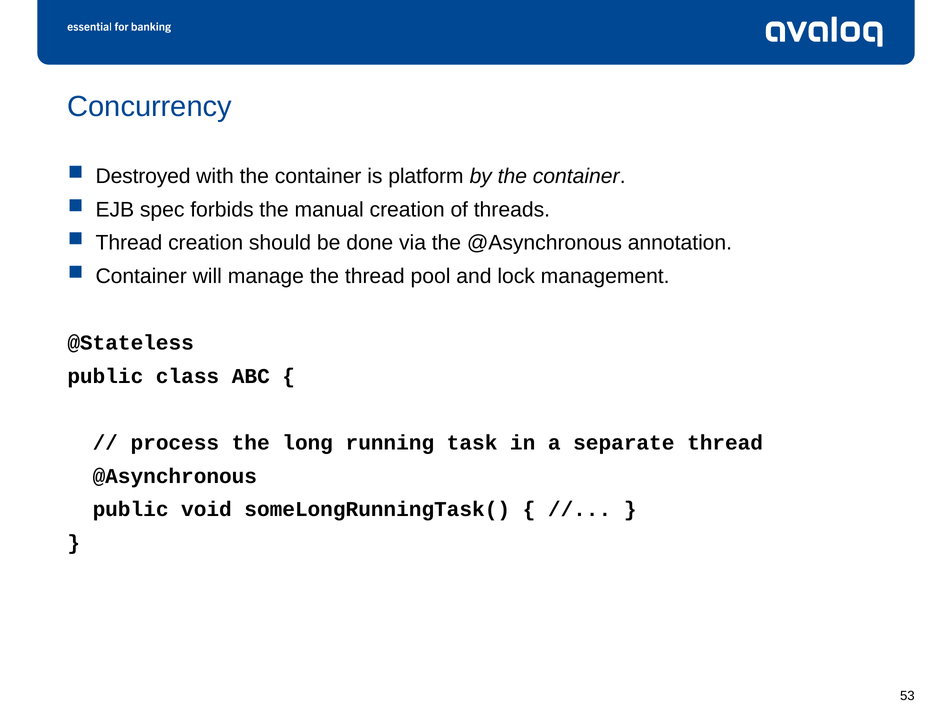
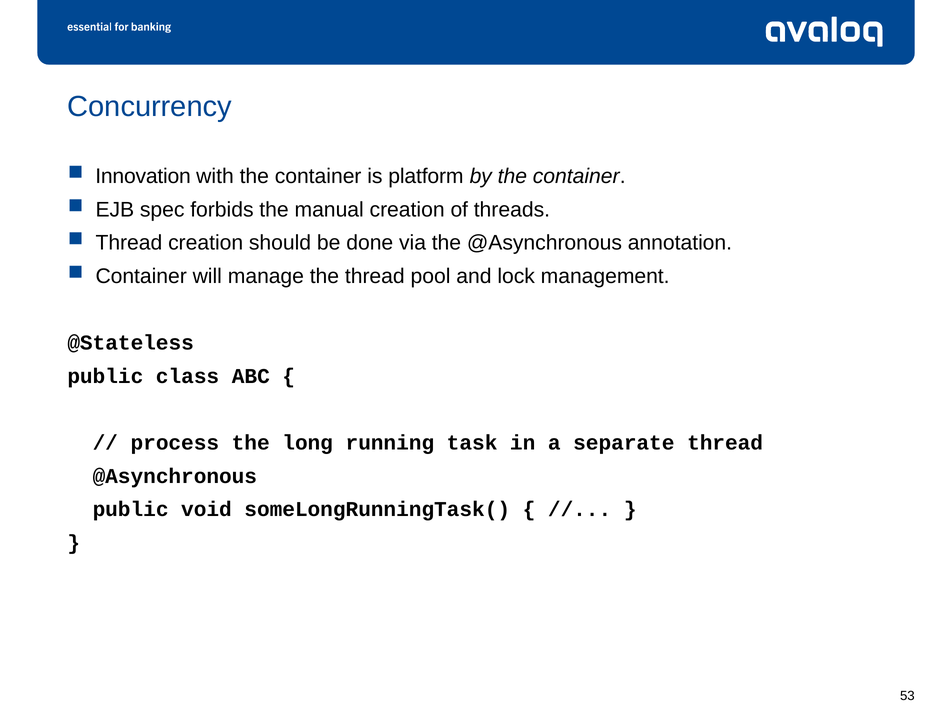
Destroyed: Destroyed -> Innovation
